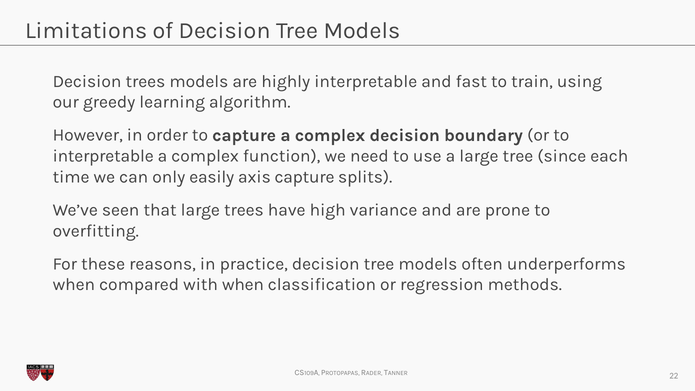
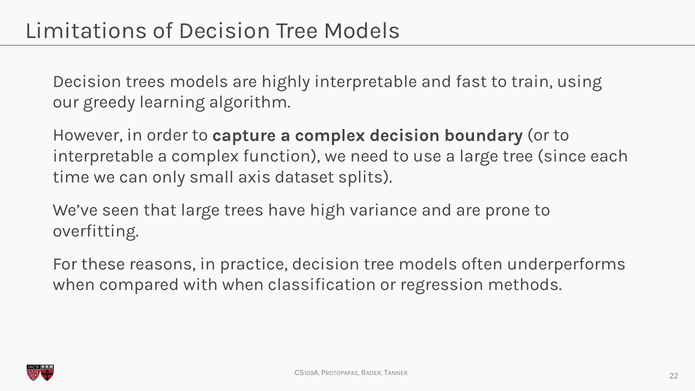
easily: easily -> small
axis capture: capture -> dataset
